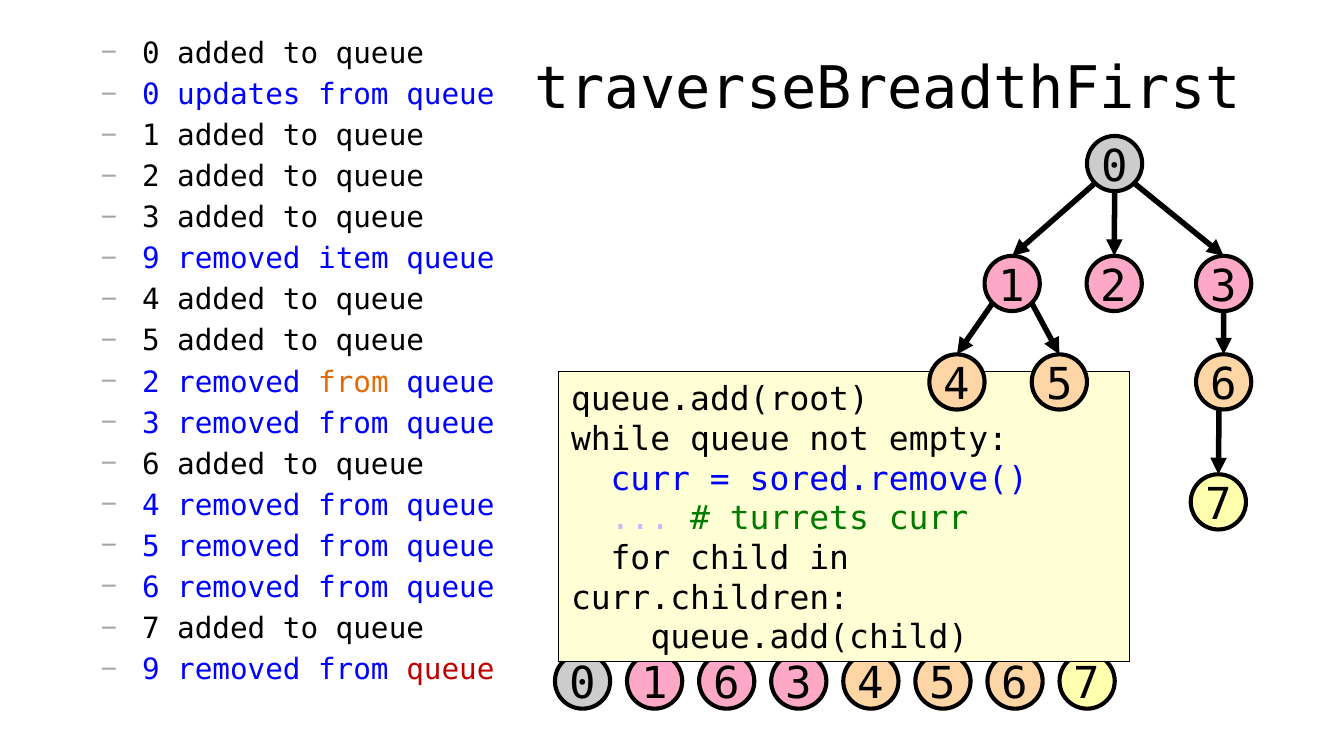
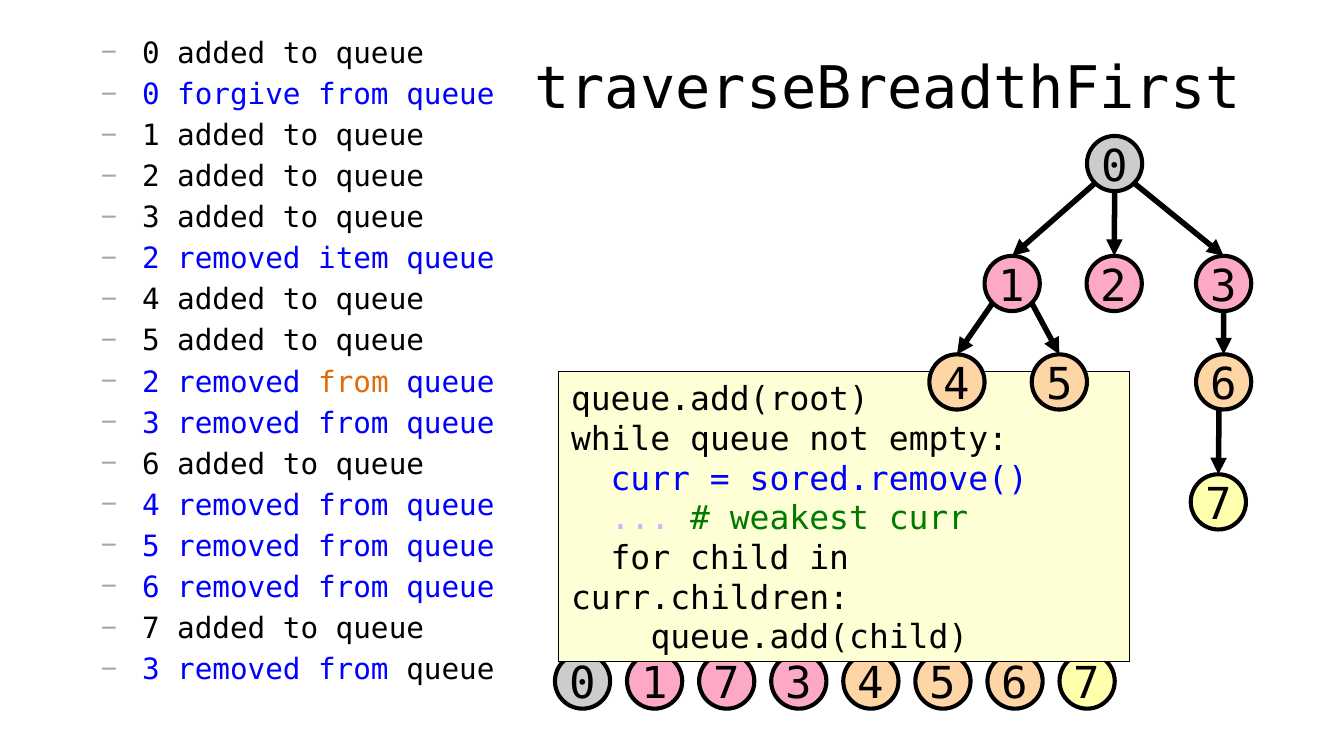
updates: updates -> forgive
9 at (151, 259): 9 -> 2
turrets: turrets -> weakest
9 at (151, 670): 9 -> 3
queue at (450, 670) colour: red -> black
1 6: 6 -> 7
